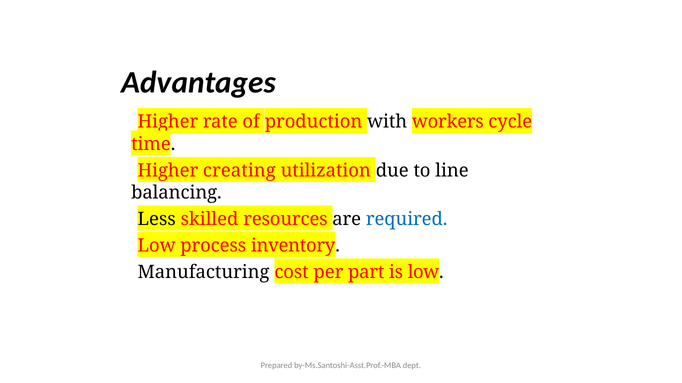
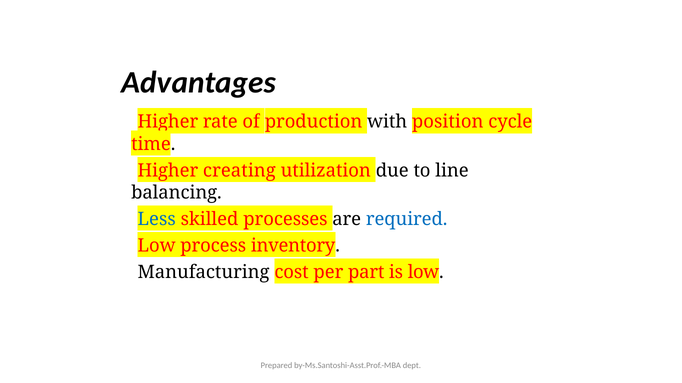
workers: workers -> position
Less colour: black -> blue
resources: resources -> processes
